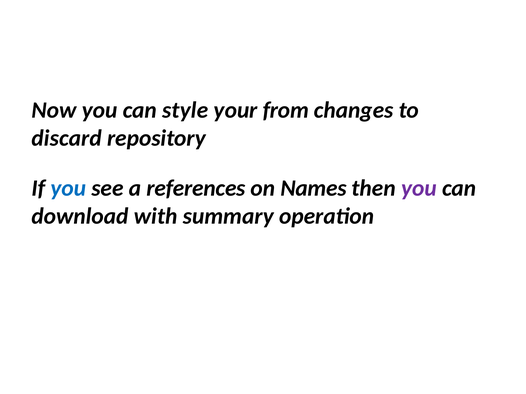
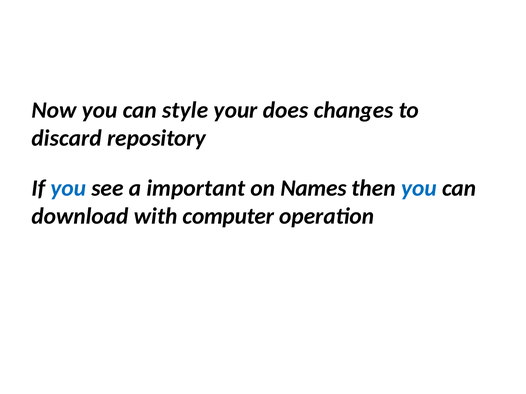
from: from -> does
references: references -> important
you at (419, 188) colour: purple -> blue
summary: summary -> computer
